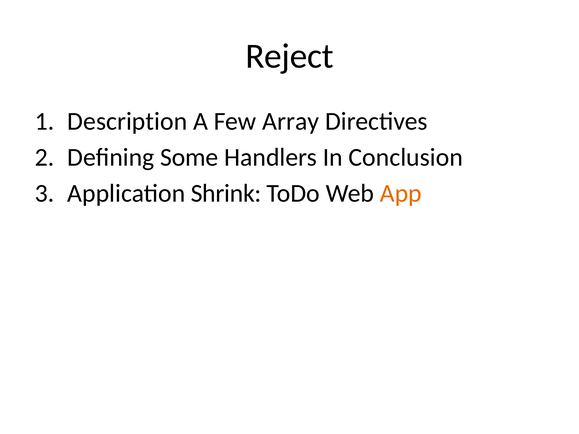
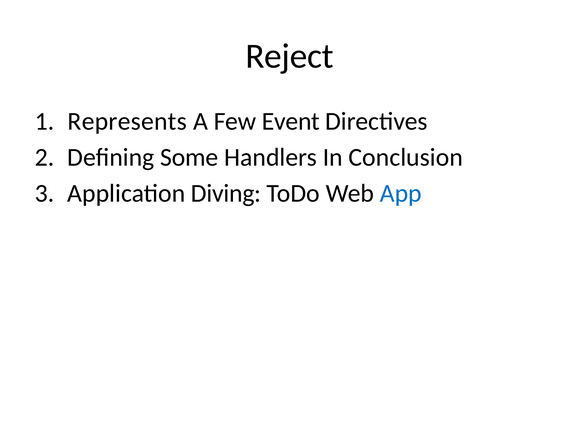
Description: Description -> Represents
Array: Array -> Event
Shrink: Shrink -> Diving
App colour: orange -> blue
